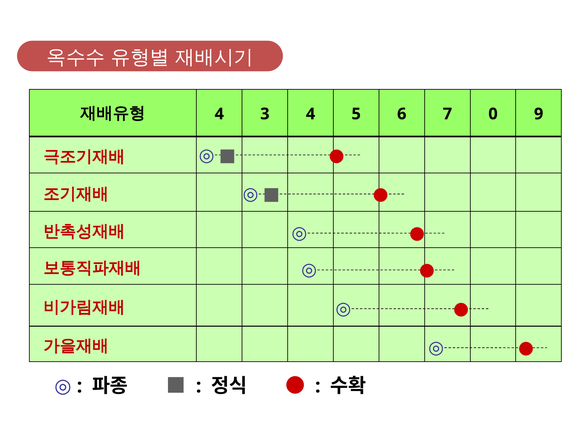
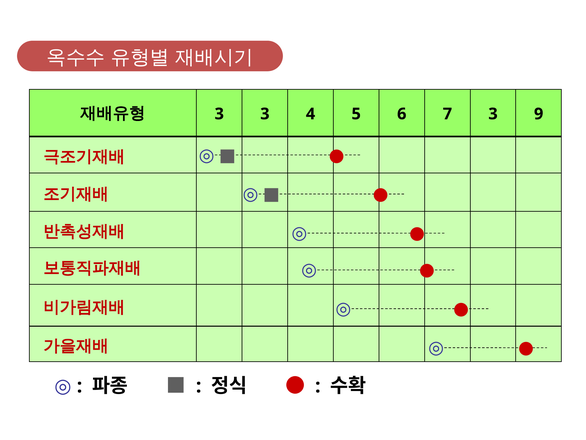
4 at (219, 114): 4 -> 3
7 0: 0 -> 3
